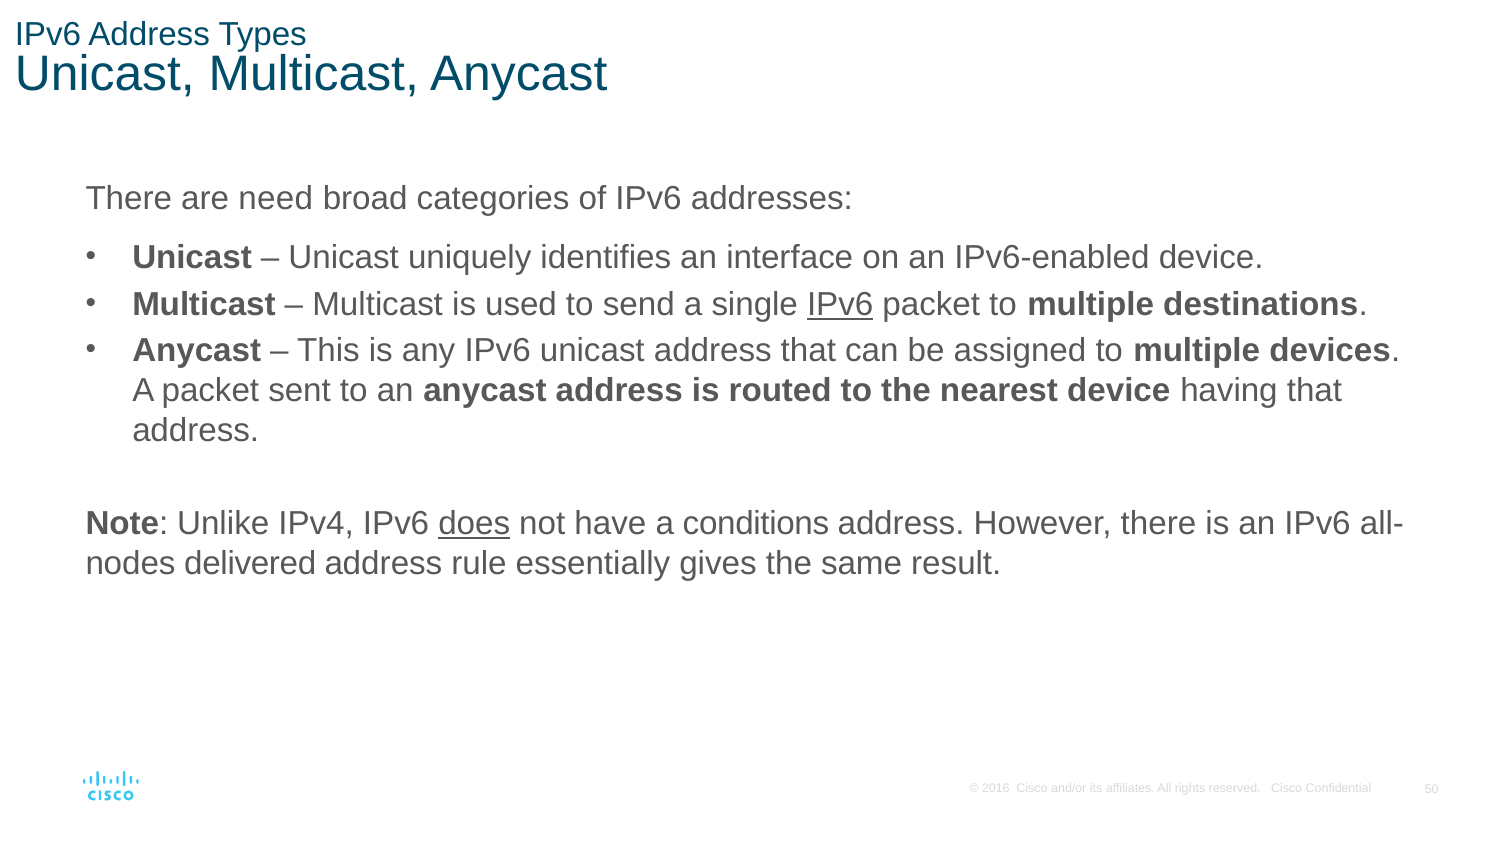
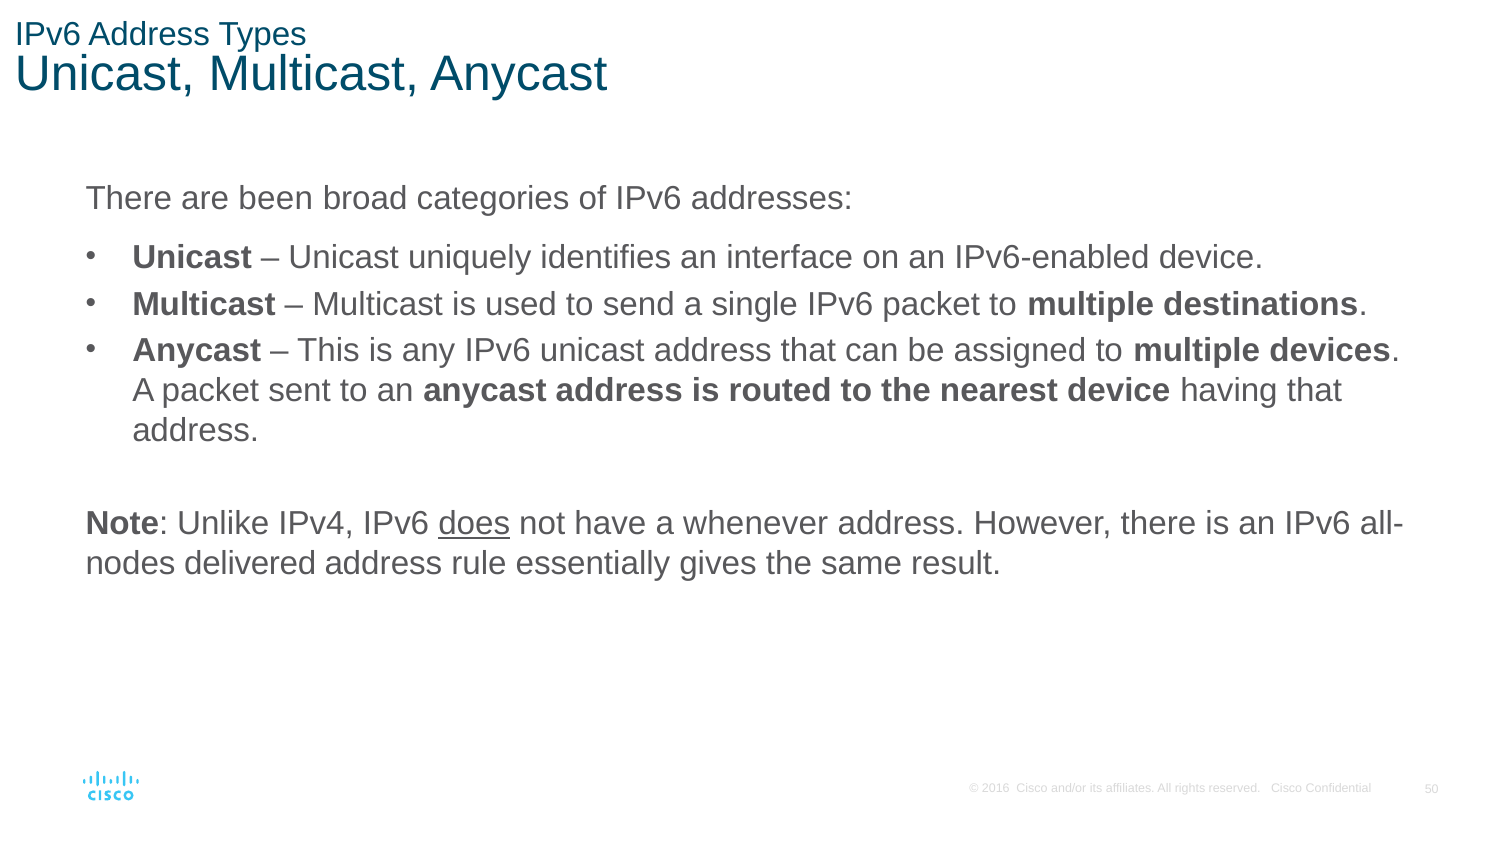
need: need -> been
IPv6 at (840, 304) underline: present -> none
conditions: conditions -> whenever
